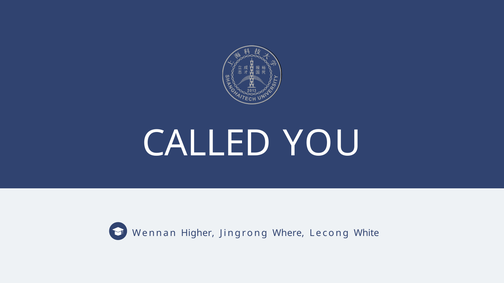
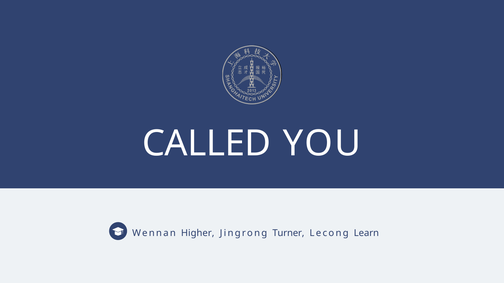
Where: Where -> Turner
White: White -> Learn
